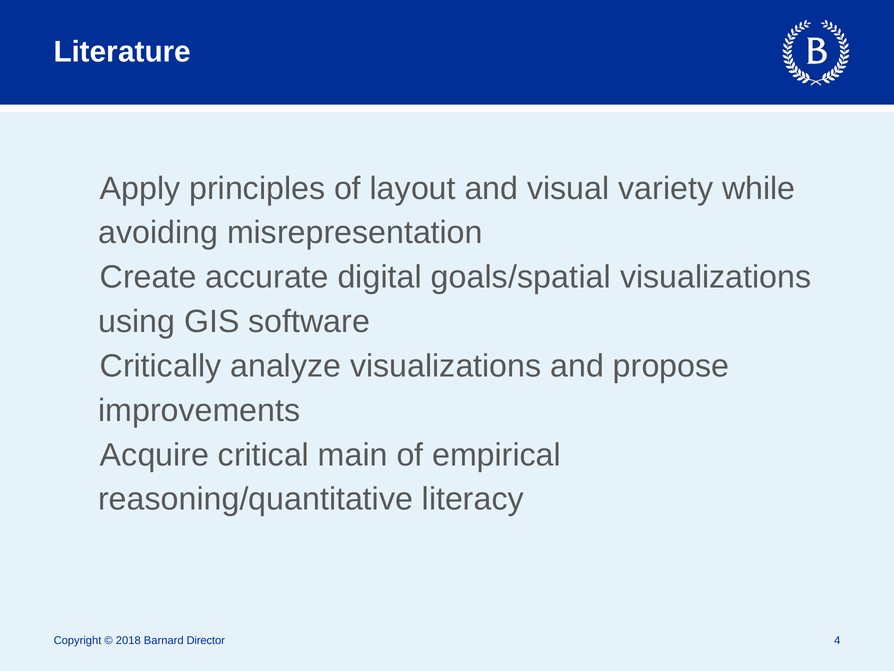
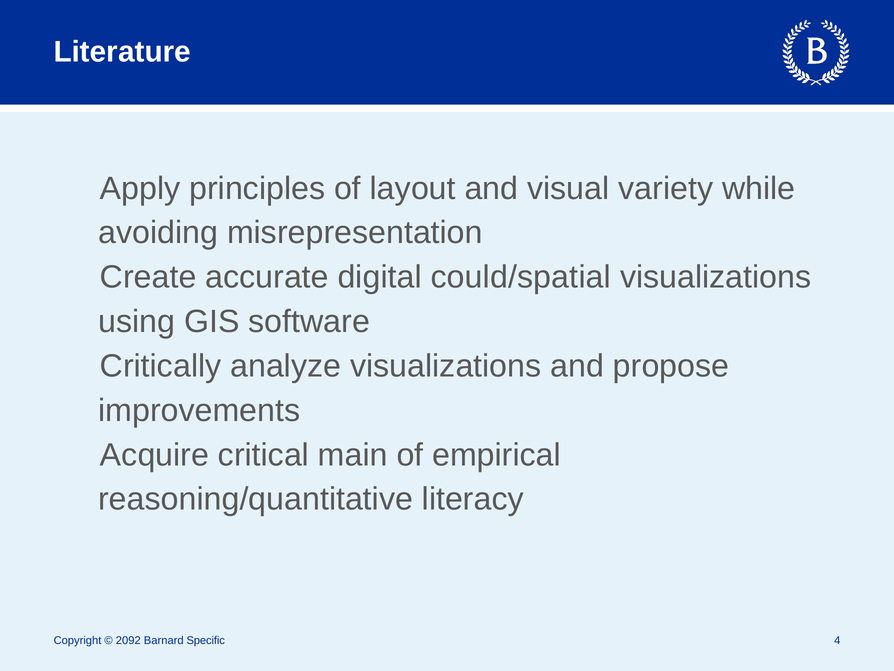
goals/spatial: goals/spatial -> could/spatial
2018: 2018 -> 2092
Director: Director -> Specific
